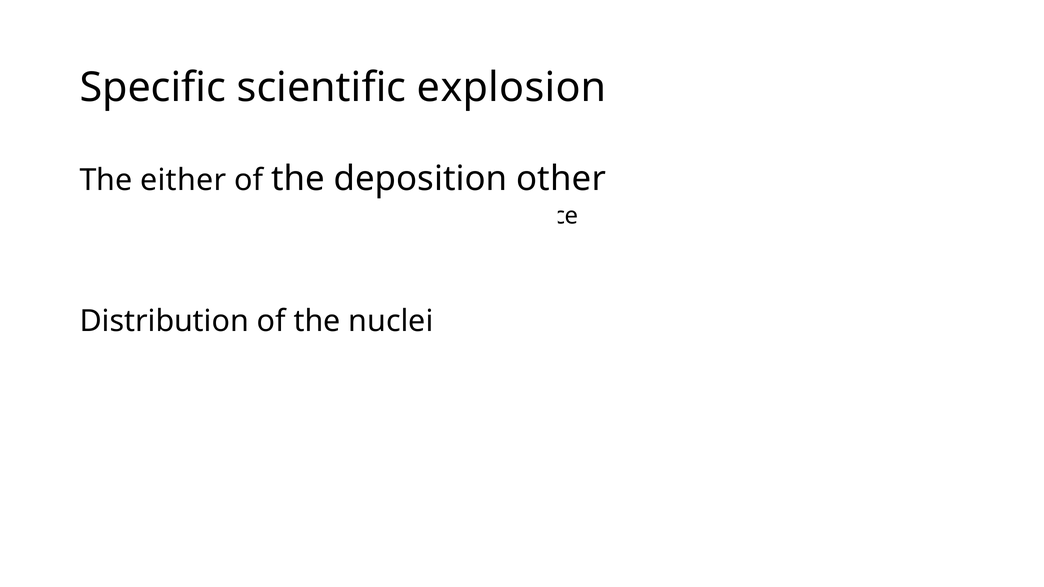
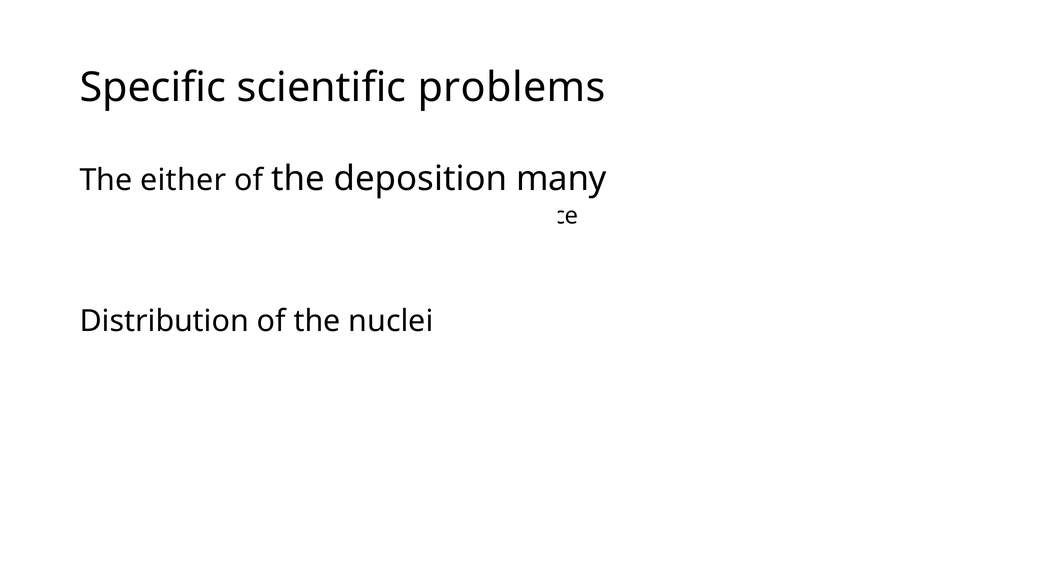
explosion: explosion -> problems
other: other -> many
